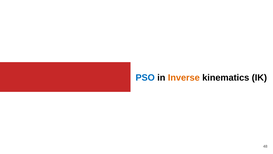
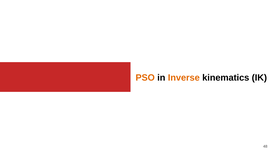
PSO colour: blue -> orange
